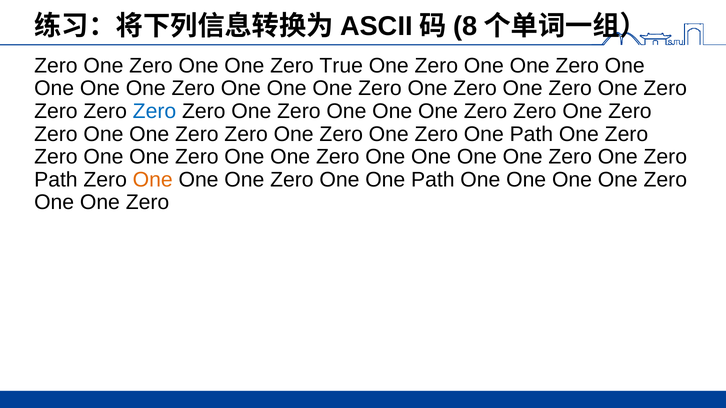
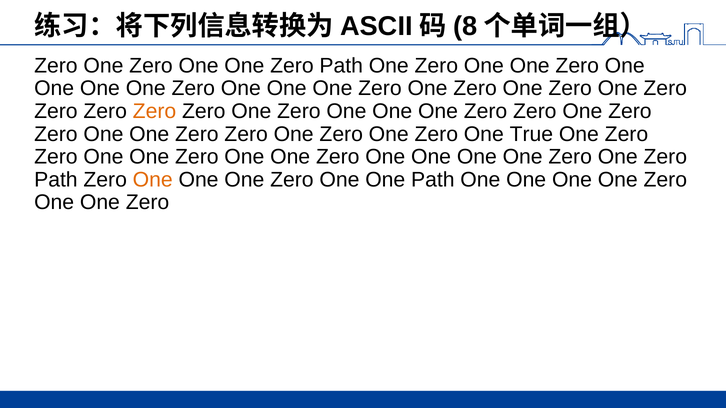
One One Zero True: True -> Path
Zero at (154, 111) colour: blue -> orange
Zero One Path: Path -> True
